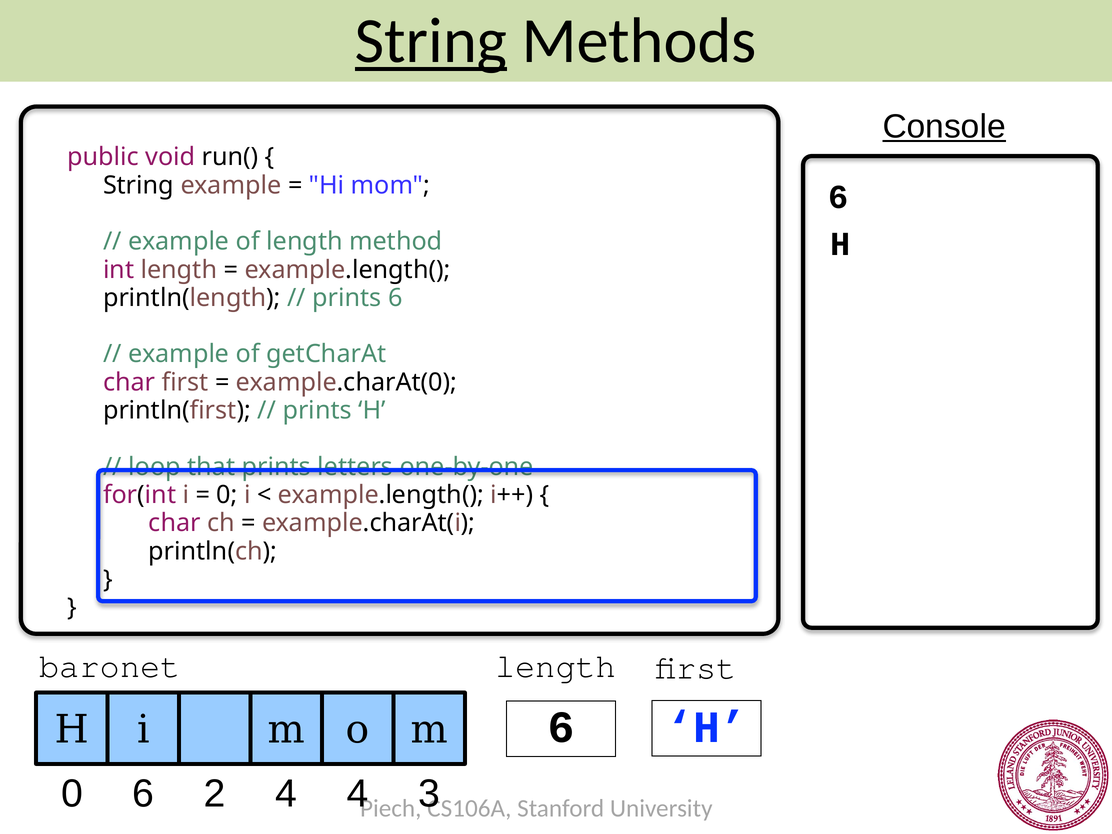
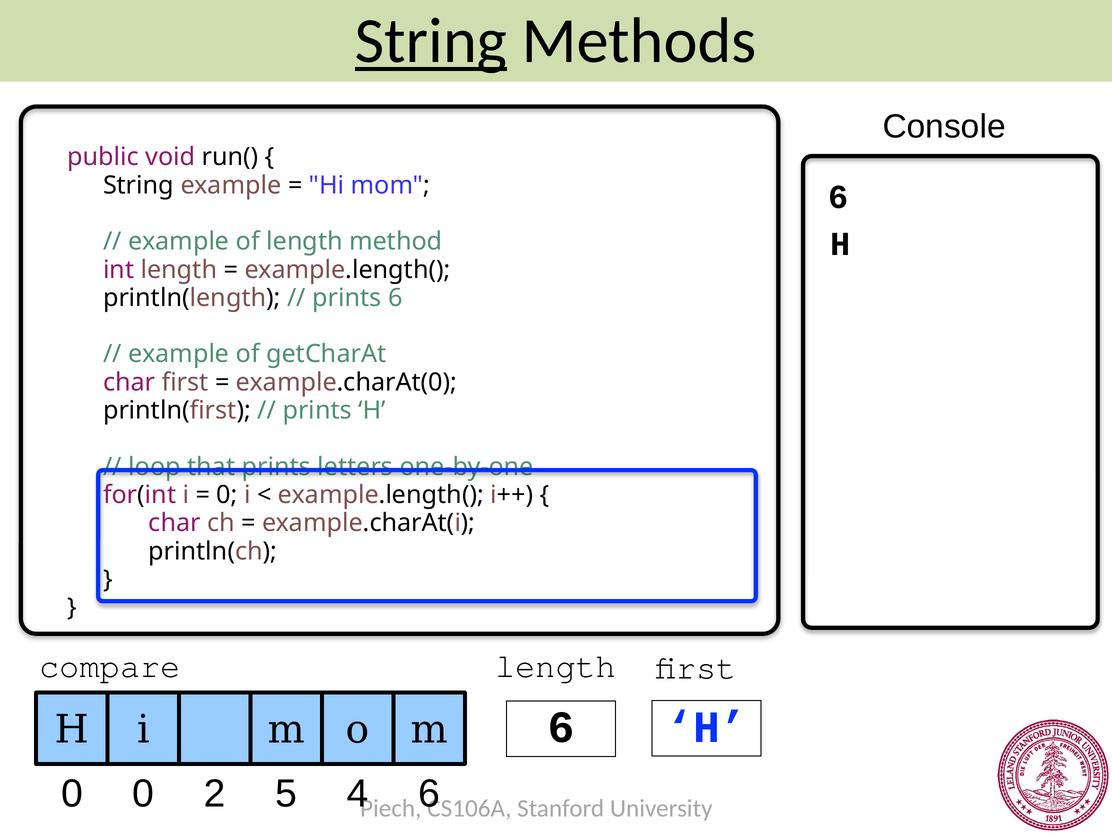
Console underline: present -> none
baronet: baronet -> compare
0 6: 6 -> 0
2 4: 4 -> 5
4 3: 3 -> 6
